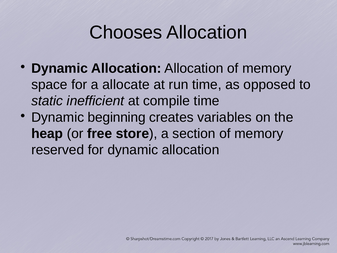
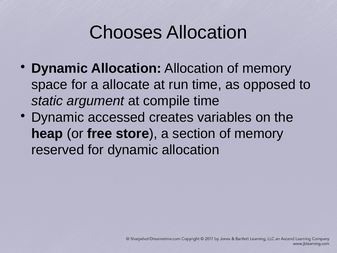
inefficient: inefficient -> argument
beginning: beginning -> accessed
